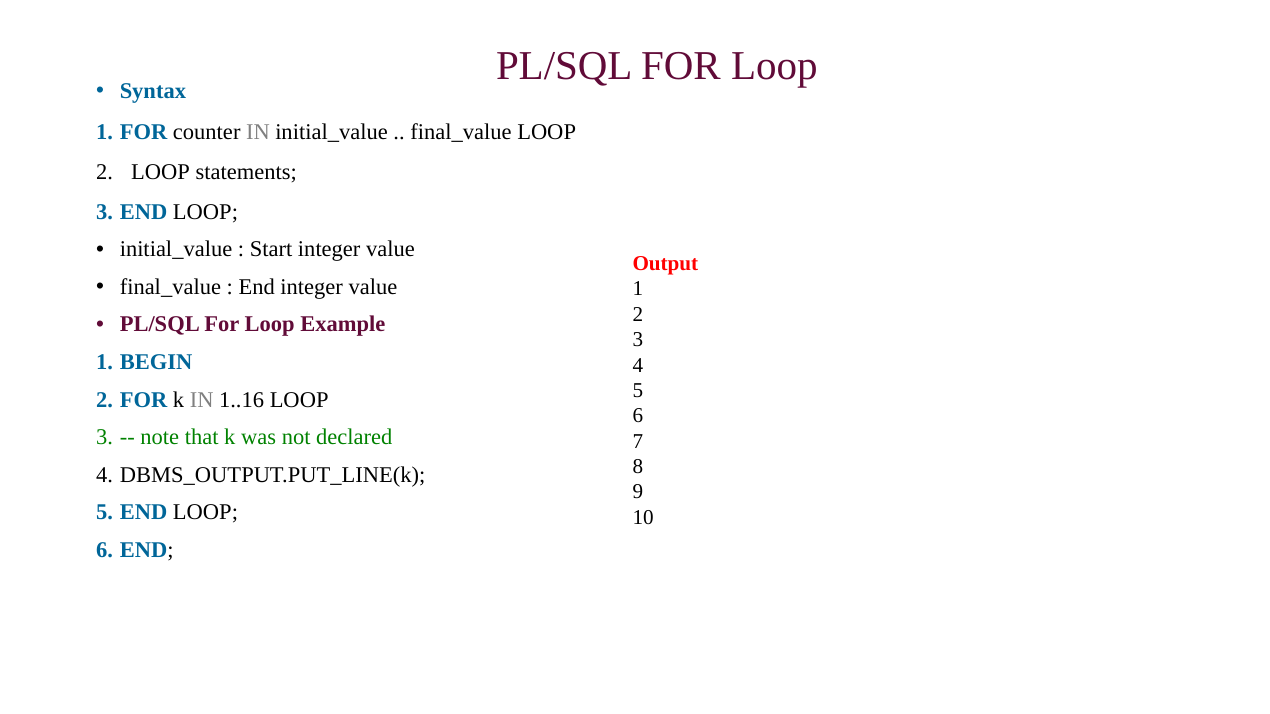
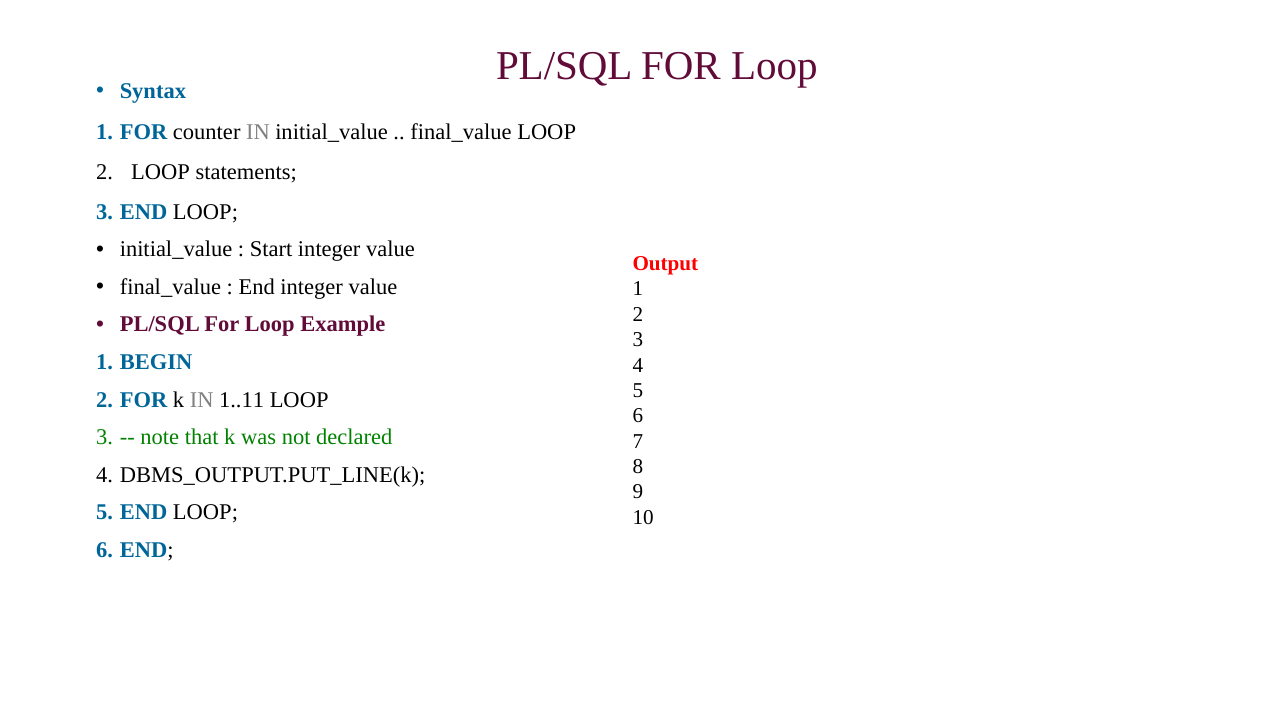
1..16: 1..16 -> 1..11
